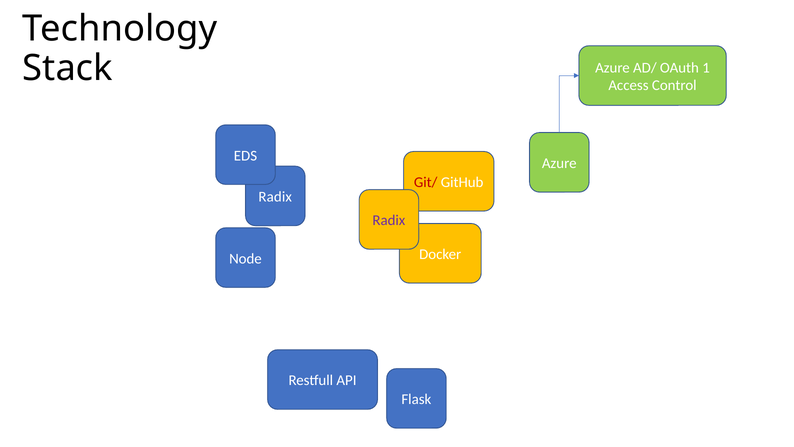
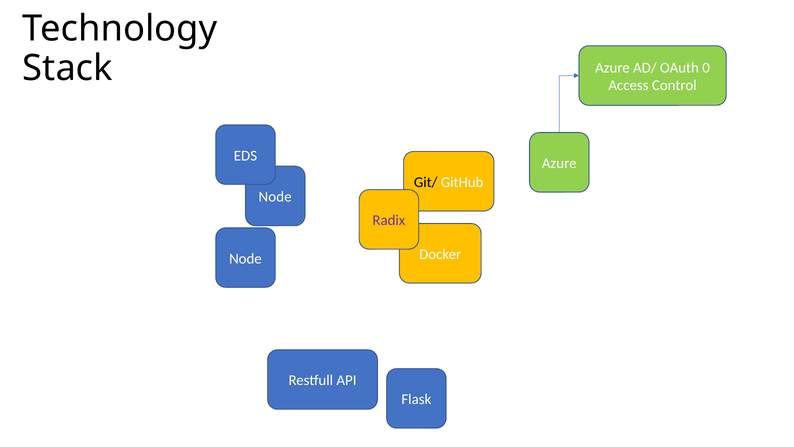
1: 1 -> 0
Git/ colour: red -> black
Radix at (275, 197): Radix -> Node
